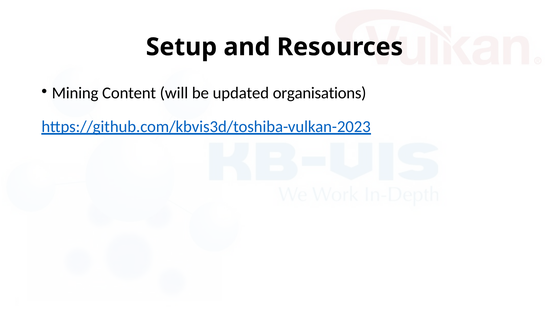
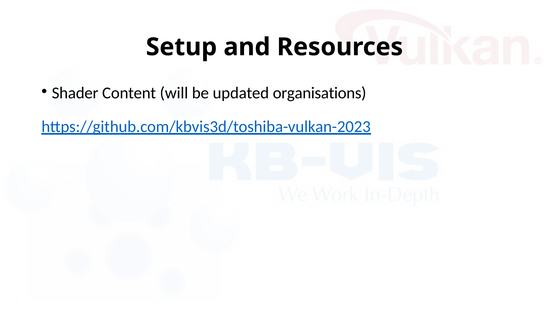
Mining: Mining -> Shader
